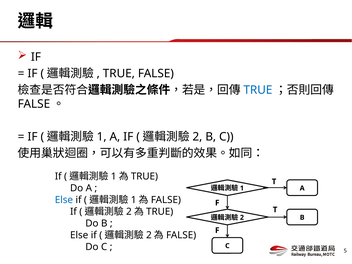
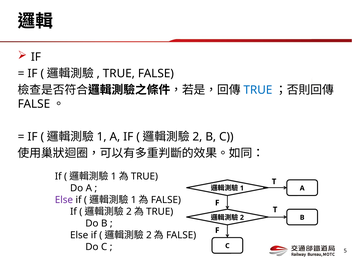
Else at (64, 200) colour: blue -> purple
